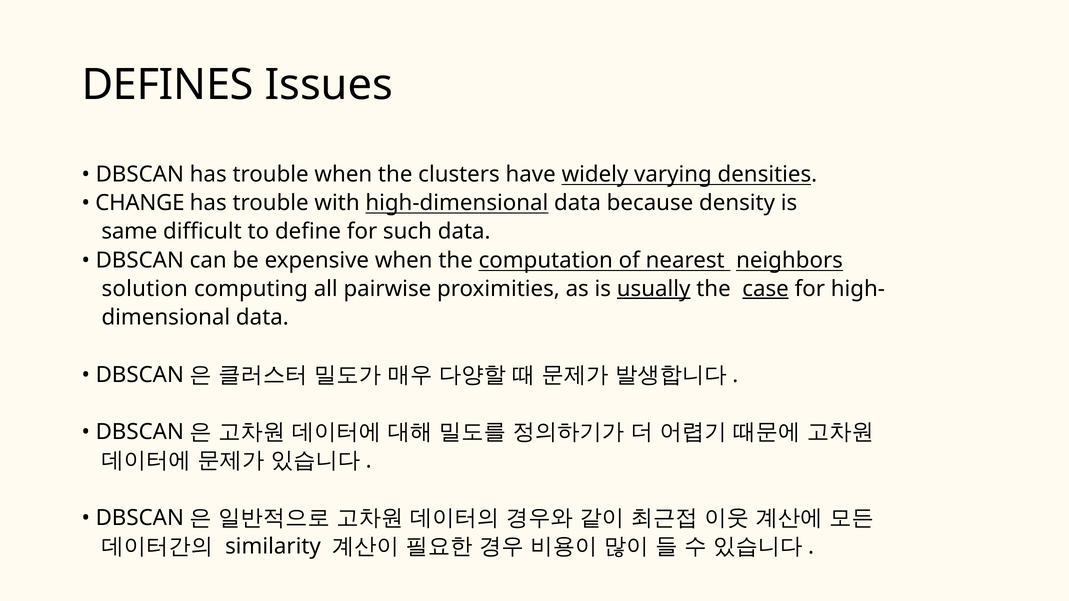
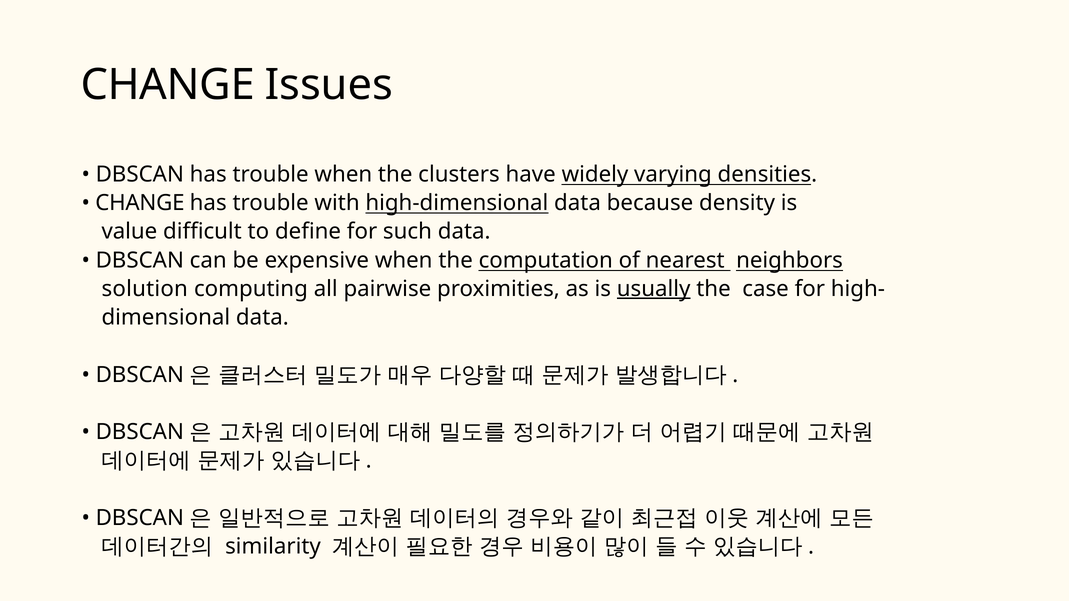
DEFINES at (168, 85): DEFINES -> CHANGE
same: same -> value
case underline: present -> none
